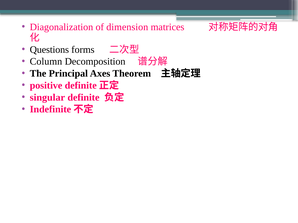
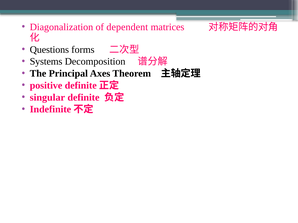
dimension: dimension -> dependent
Column: Column -> Systems
